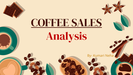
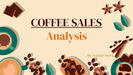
Analysis colour: red -> orange
